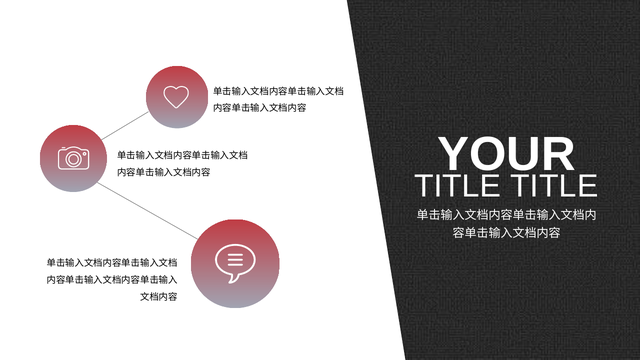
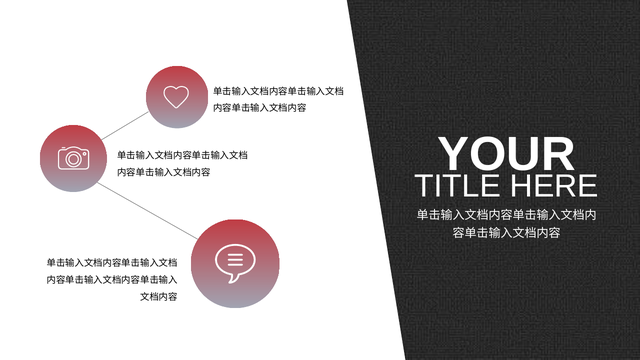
TITLE TITLE: TITLE -> HERE
